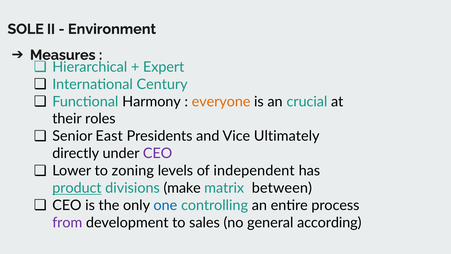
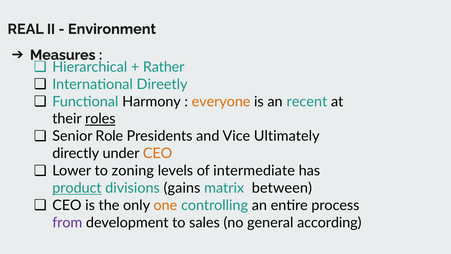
SOLE: SOLE -> REAL
Expert: Expert -> Rather
Century: Century -> Direetly
crucial: crucial -> recent
roles underline: none -> present
East: East -> Role
CEO at (158, 153) colour: purple -> orange
independent: independent -> intermediate
make: make -> gains
one colour: blue -> orange
